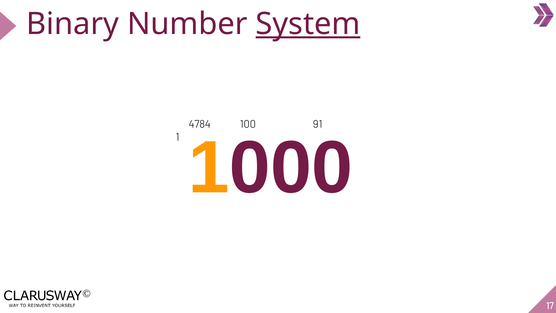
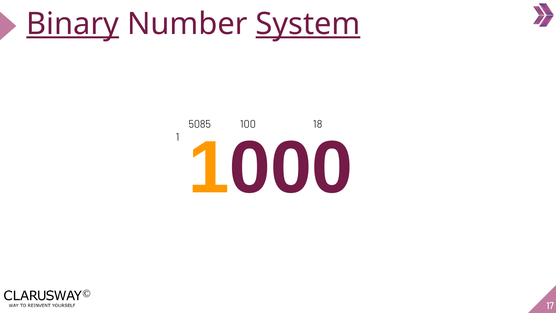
Binary underline: none -> present
4784: 4784 -> 5085
91: 91 -> 18
